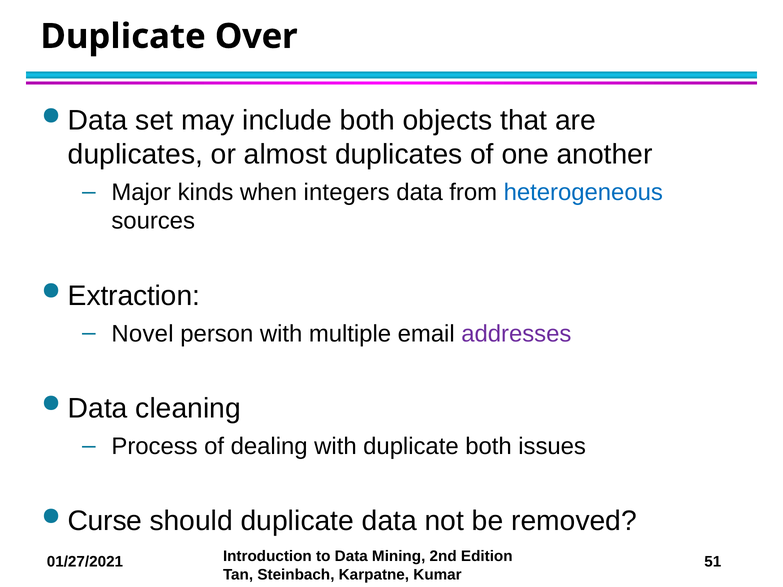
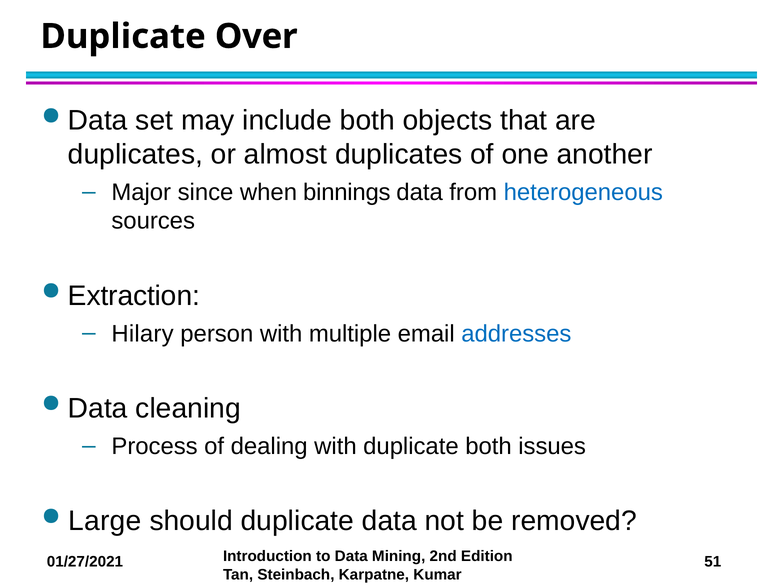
kinds: kinds -> since
integers: integers -> binnings
Novel: Novel -> Hilary
addresses colour: purple -> blue
Curse: Curse -> Large
